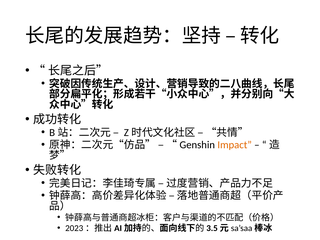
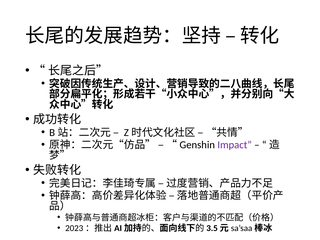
Impact colour: orange -> purple
